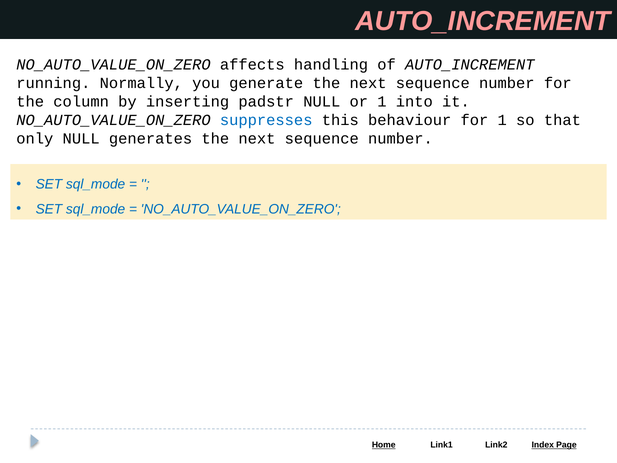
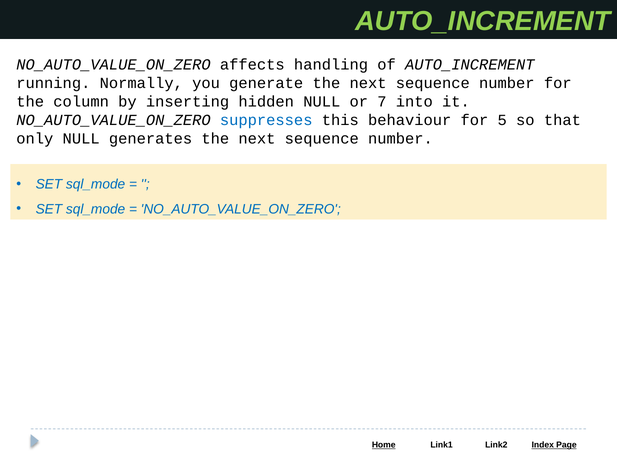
AUTO_INCREMENT at (483, 21) colour: pink -> light green
padstr: padstr -> hidden
or 1: 1 -> 7
for 1: 1 -> 5
